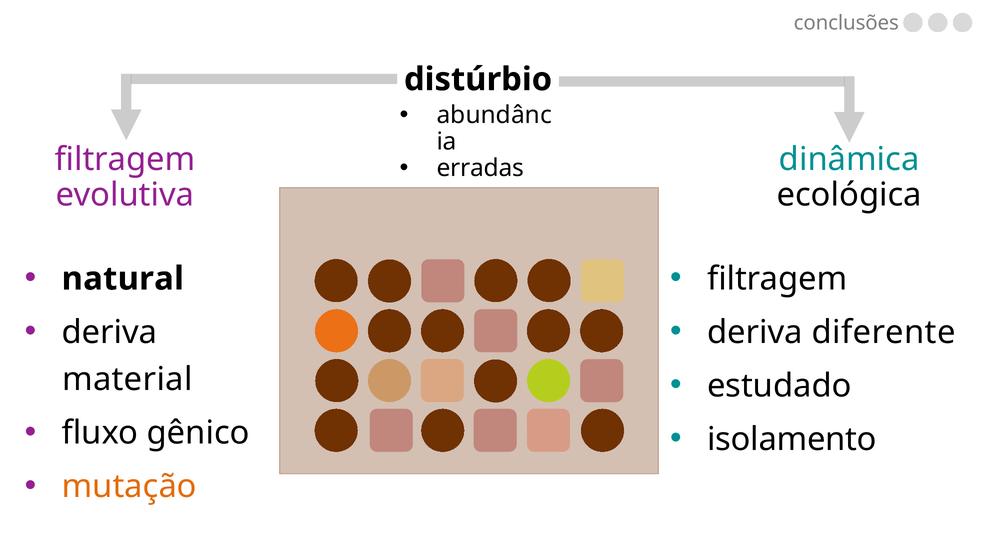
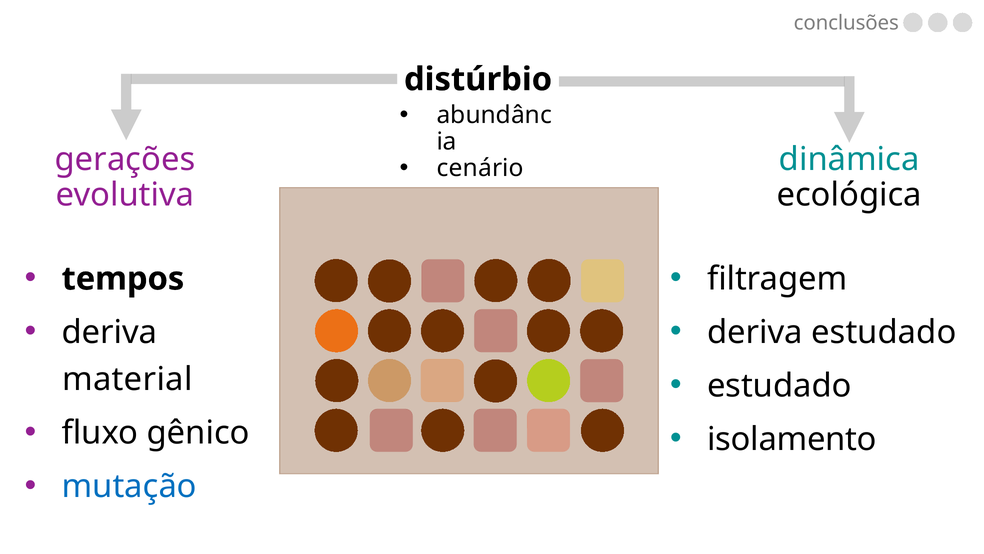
filtragem at (125, 159): filtragem -> gerações
erradas: erradas -> cenário
natural: natural -> tempos
deriva diferente: diferente -> estudado
mutação colour: orange -> blue
